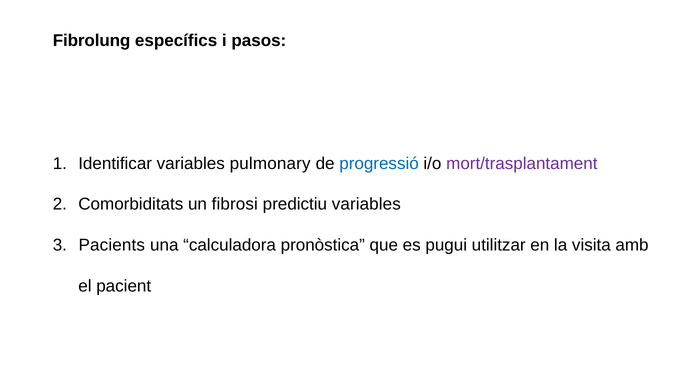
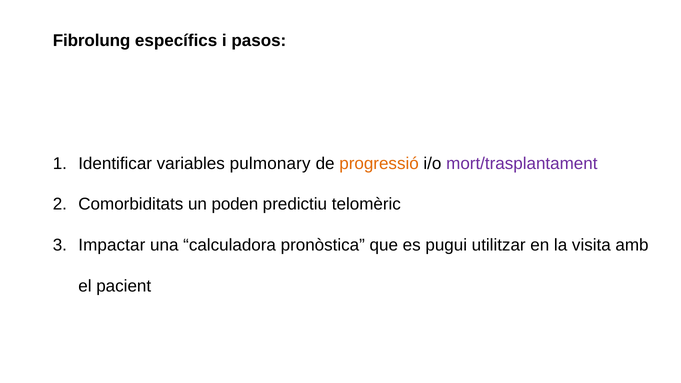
progressió colour: blue -> orange
fibrosi: fibrosi -> poden
predictiu variables: variables -> telomèric
Pacients: Pacients -> Impactar
